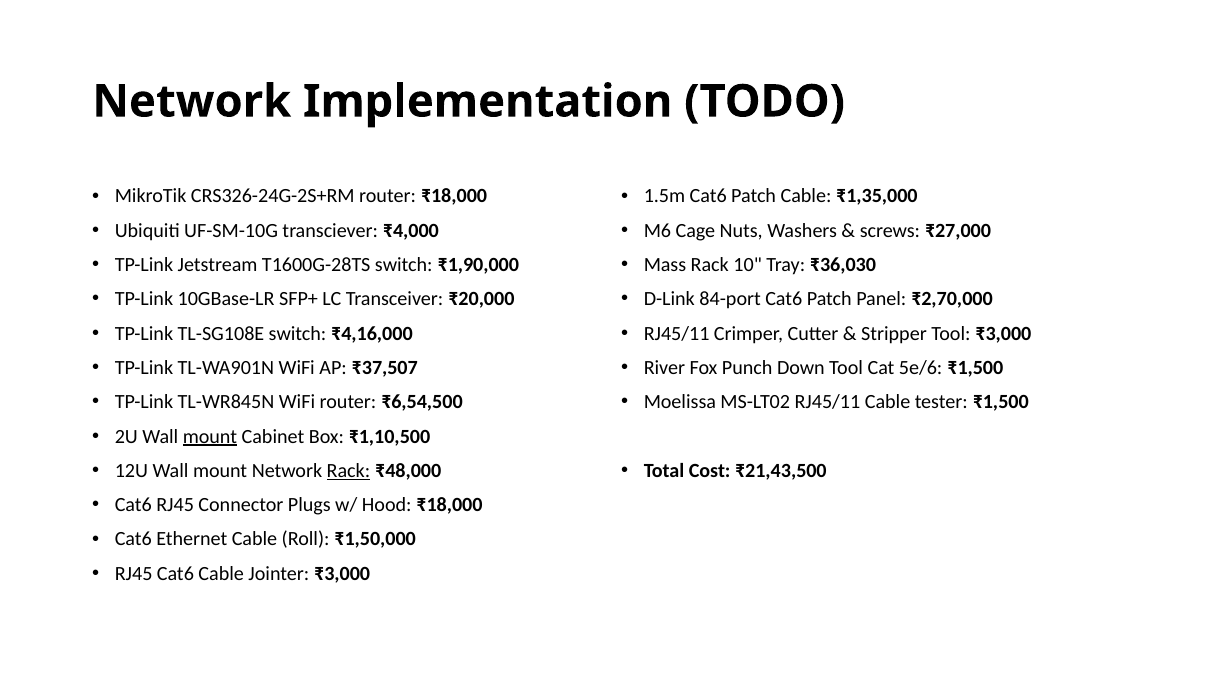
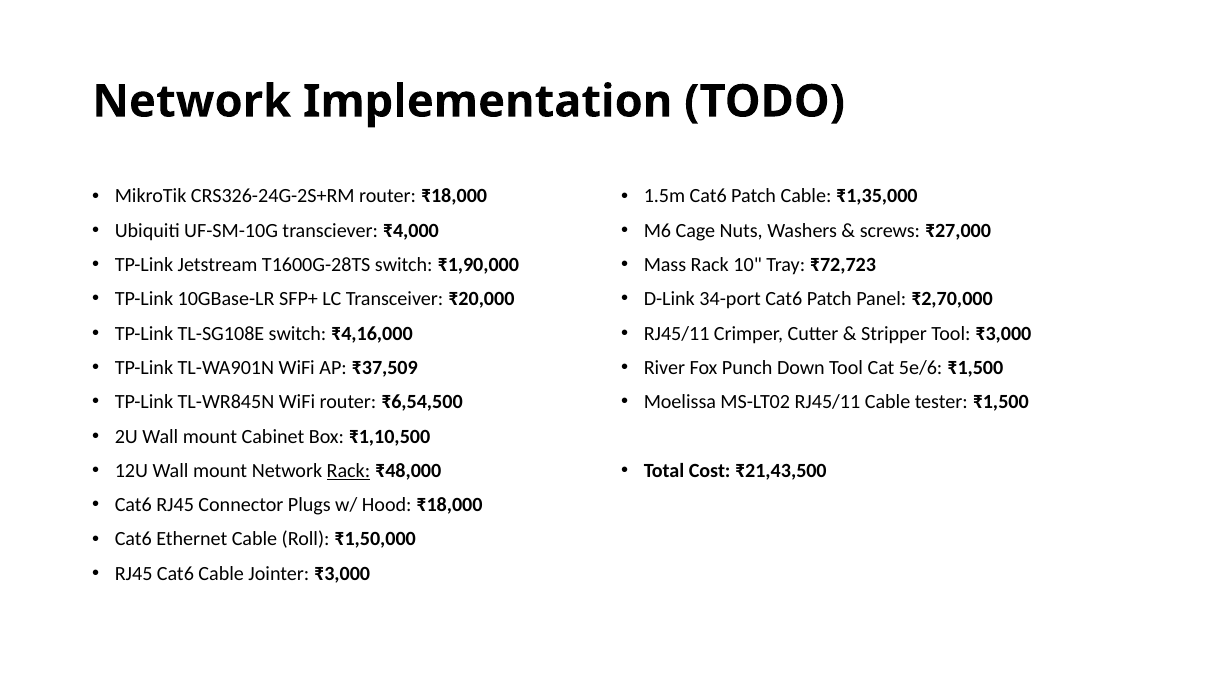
₹36,030: ₹36,030 -> ₹72,723
84-port: 84-port -> 34-port
₹37,507: ₹37,507 -> ₹37,509
mount at (210, 436) underline: present -> none
